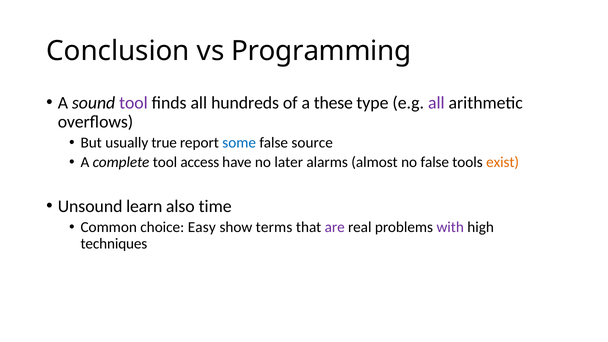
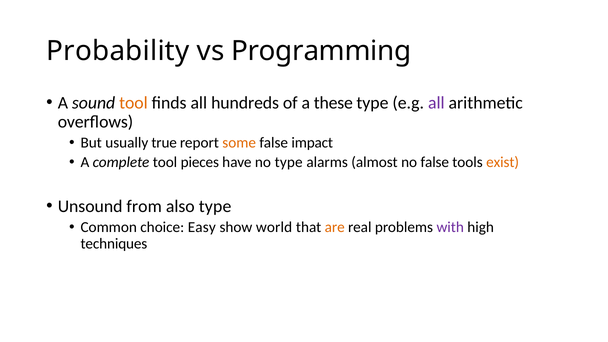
Conclusion: Conclusion -> Probability
tool at (133, 103) colour: purple -> orange
some colour: blue -> orange
source: source -> impact
access: access -> pieces
no later: later -> type
learn: learn -> from
also time: time -> type
terms: terms -> world
are colour: purple -> orange
